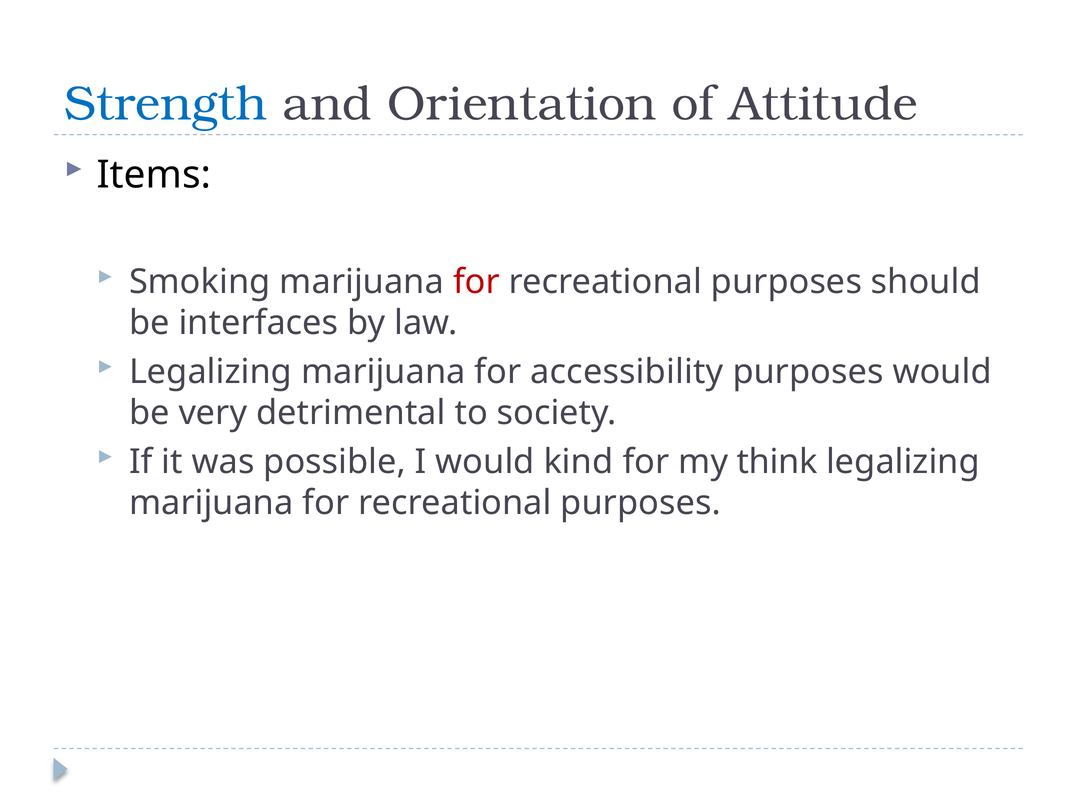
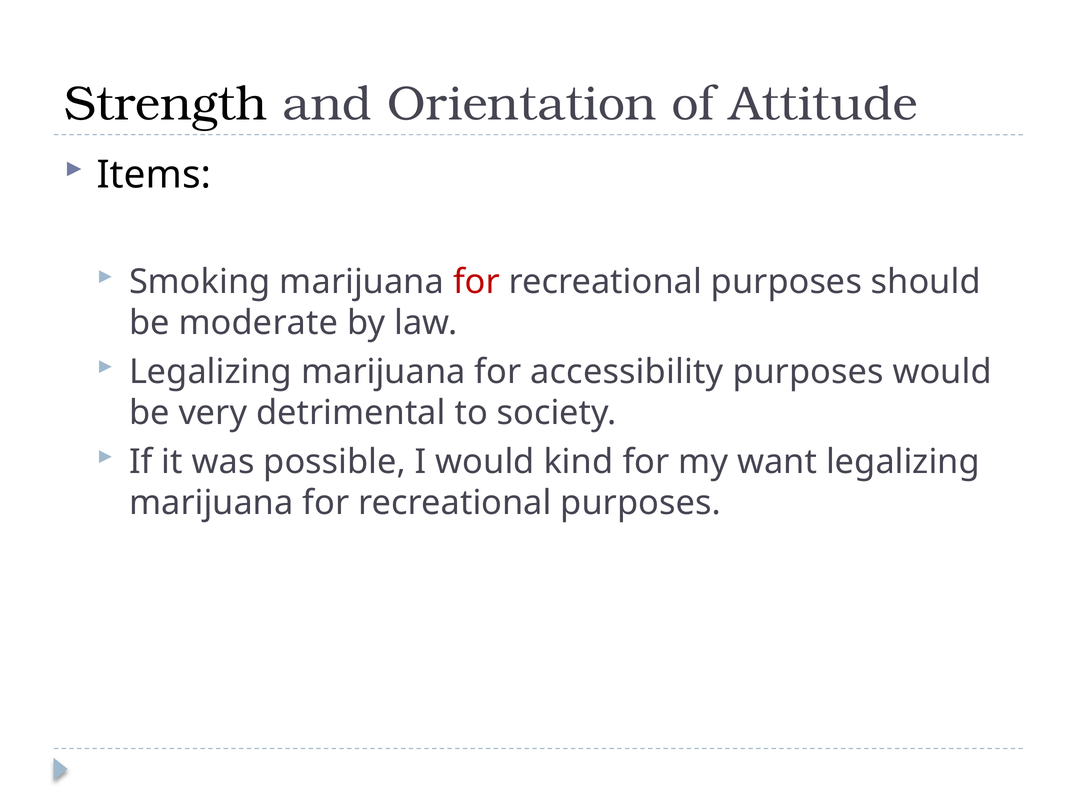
Strength colour: blue -> black
interfaces: interfaces -> moderate
think: think -> want
